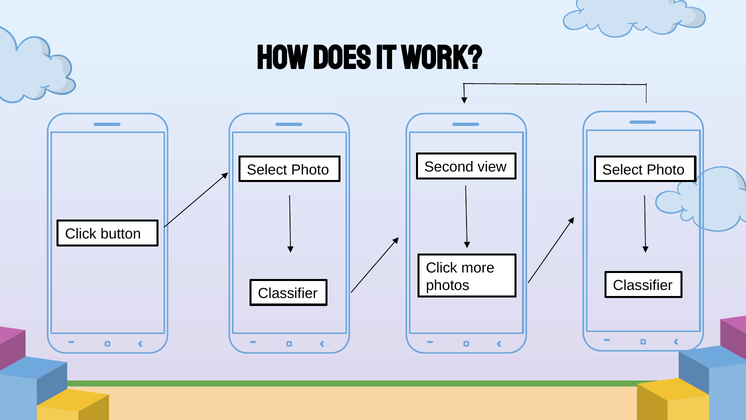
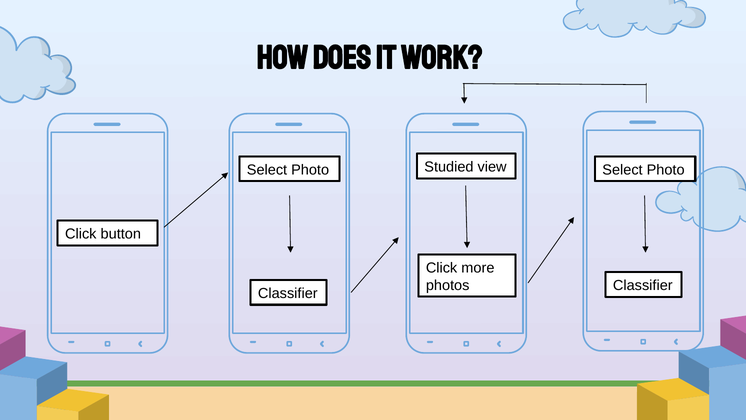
Second: Second -> Studied
